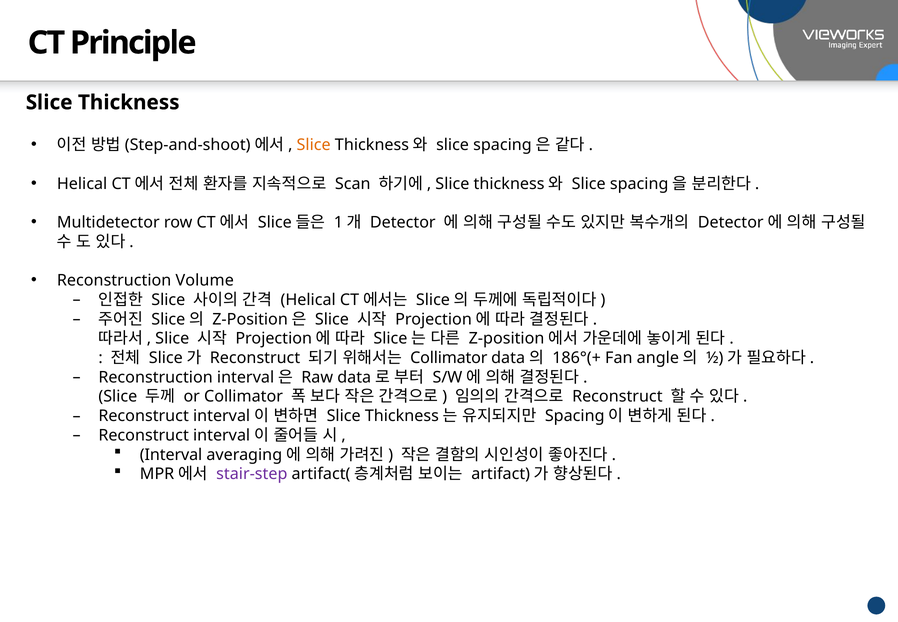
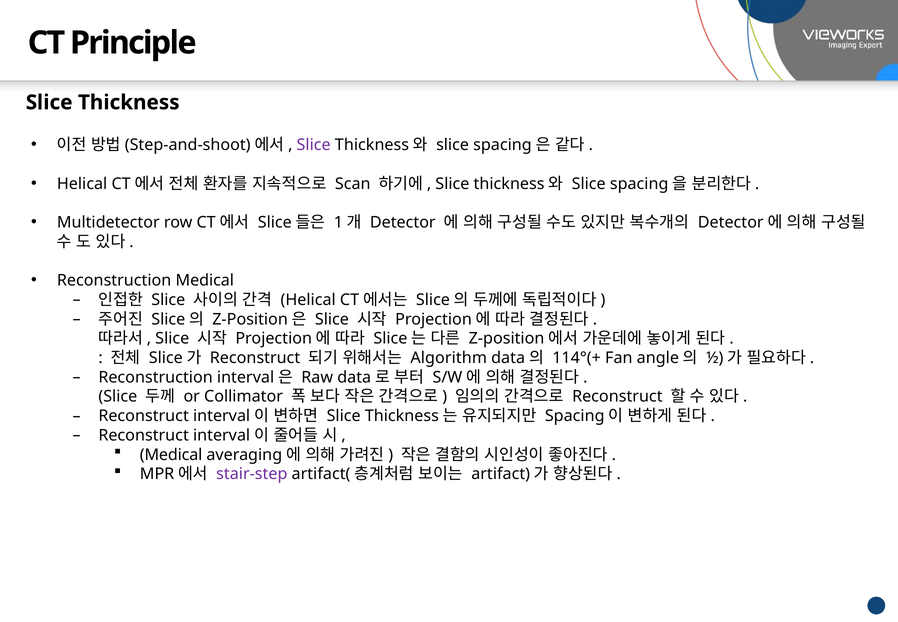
Slice at (314, 145) colour: orange -> purple
Reconstruction Volume: Volume -> Medical
Collimator at (449, 358): Collimator -> Algorithm
186°(+: 186°(+ -> 114°(+
Interval at (171, 455): Interval -> Medical
